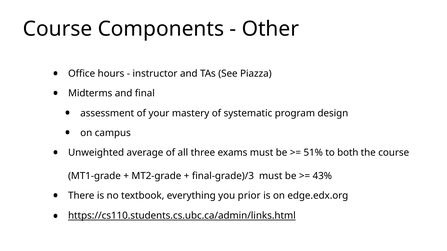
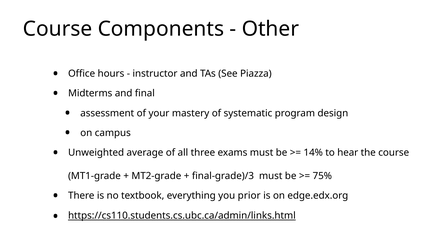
51%: 51% -> 14%
both: both -> hear
43%: 43% -> 75%
